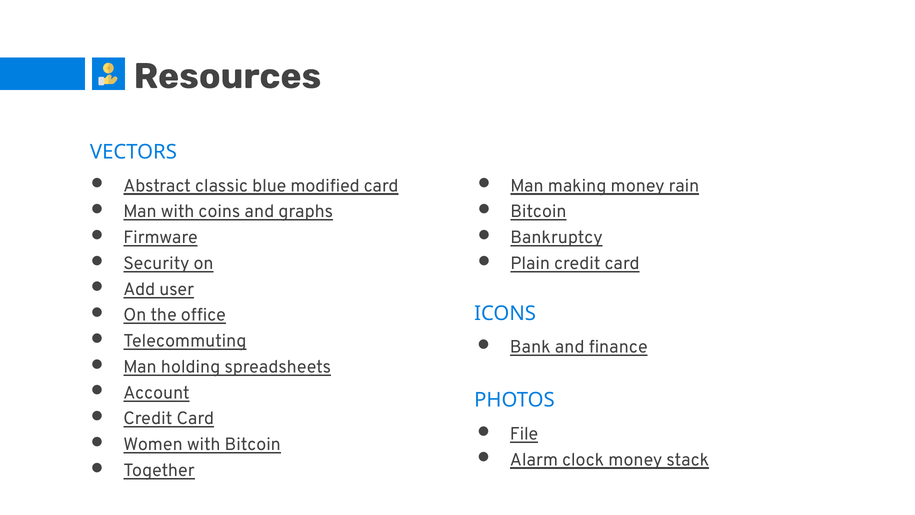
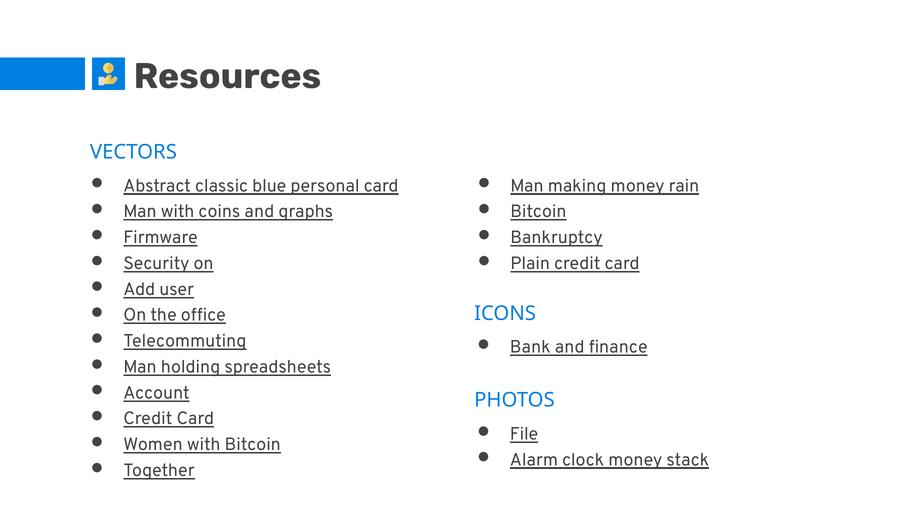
modified: modified -> personal
